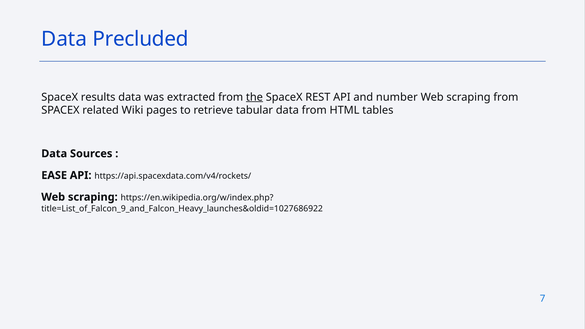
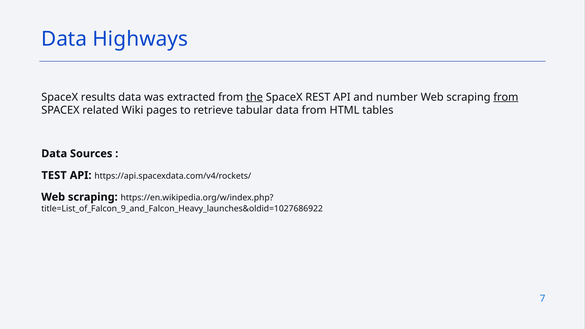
Precluded: Precluded -> Highways
from at (506, 97) underline: none -> present
EASE: EASE -> TEST
